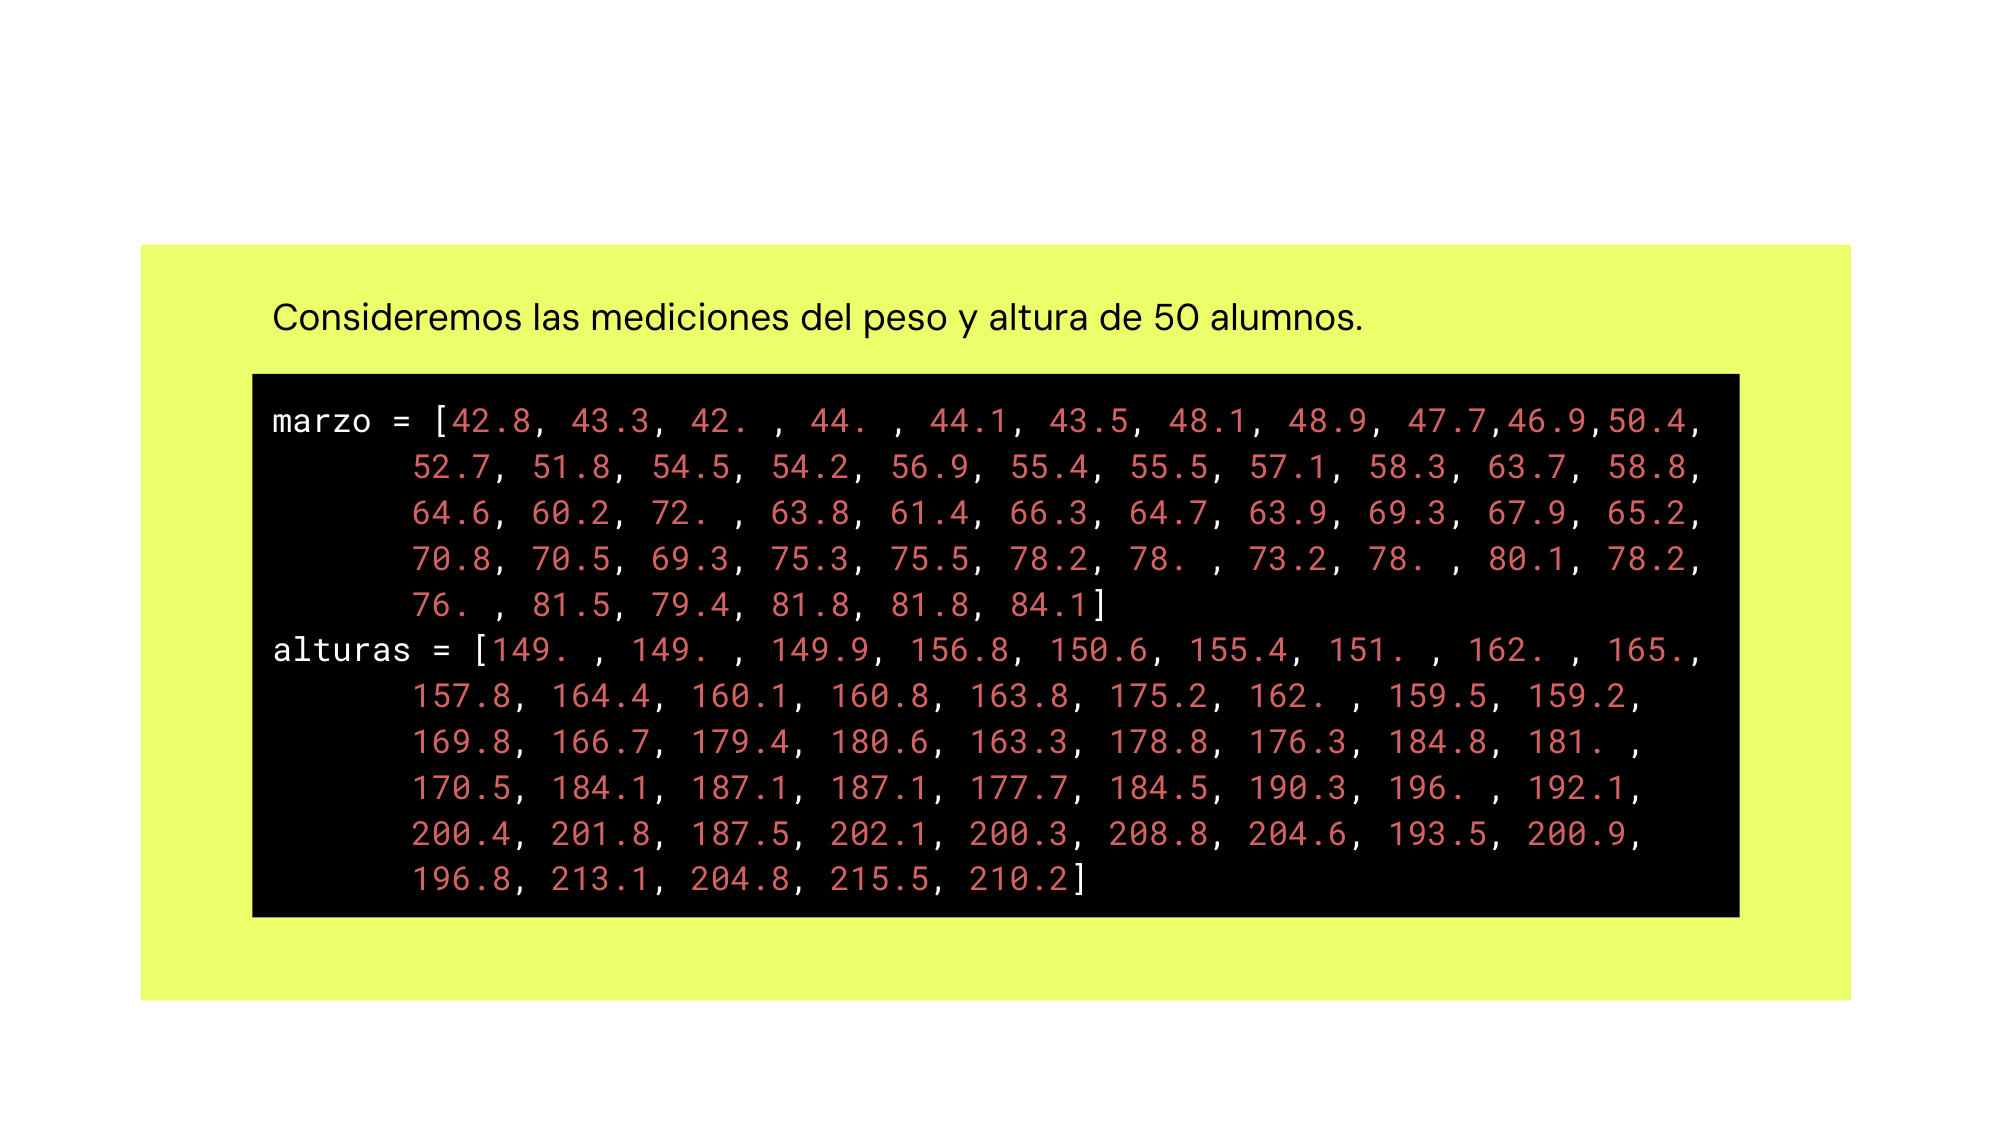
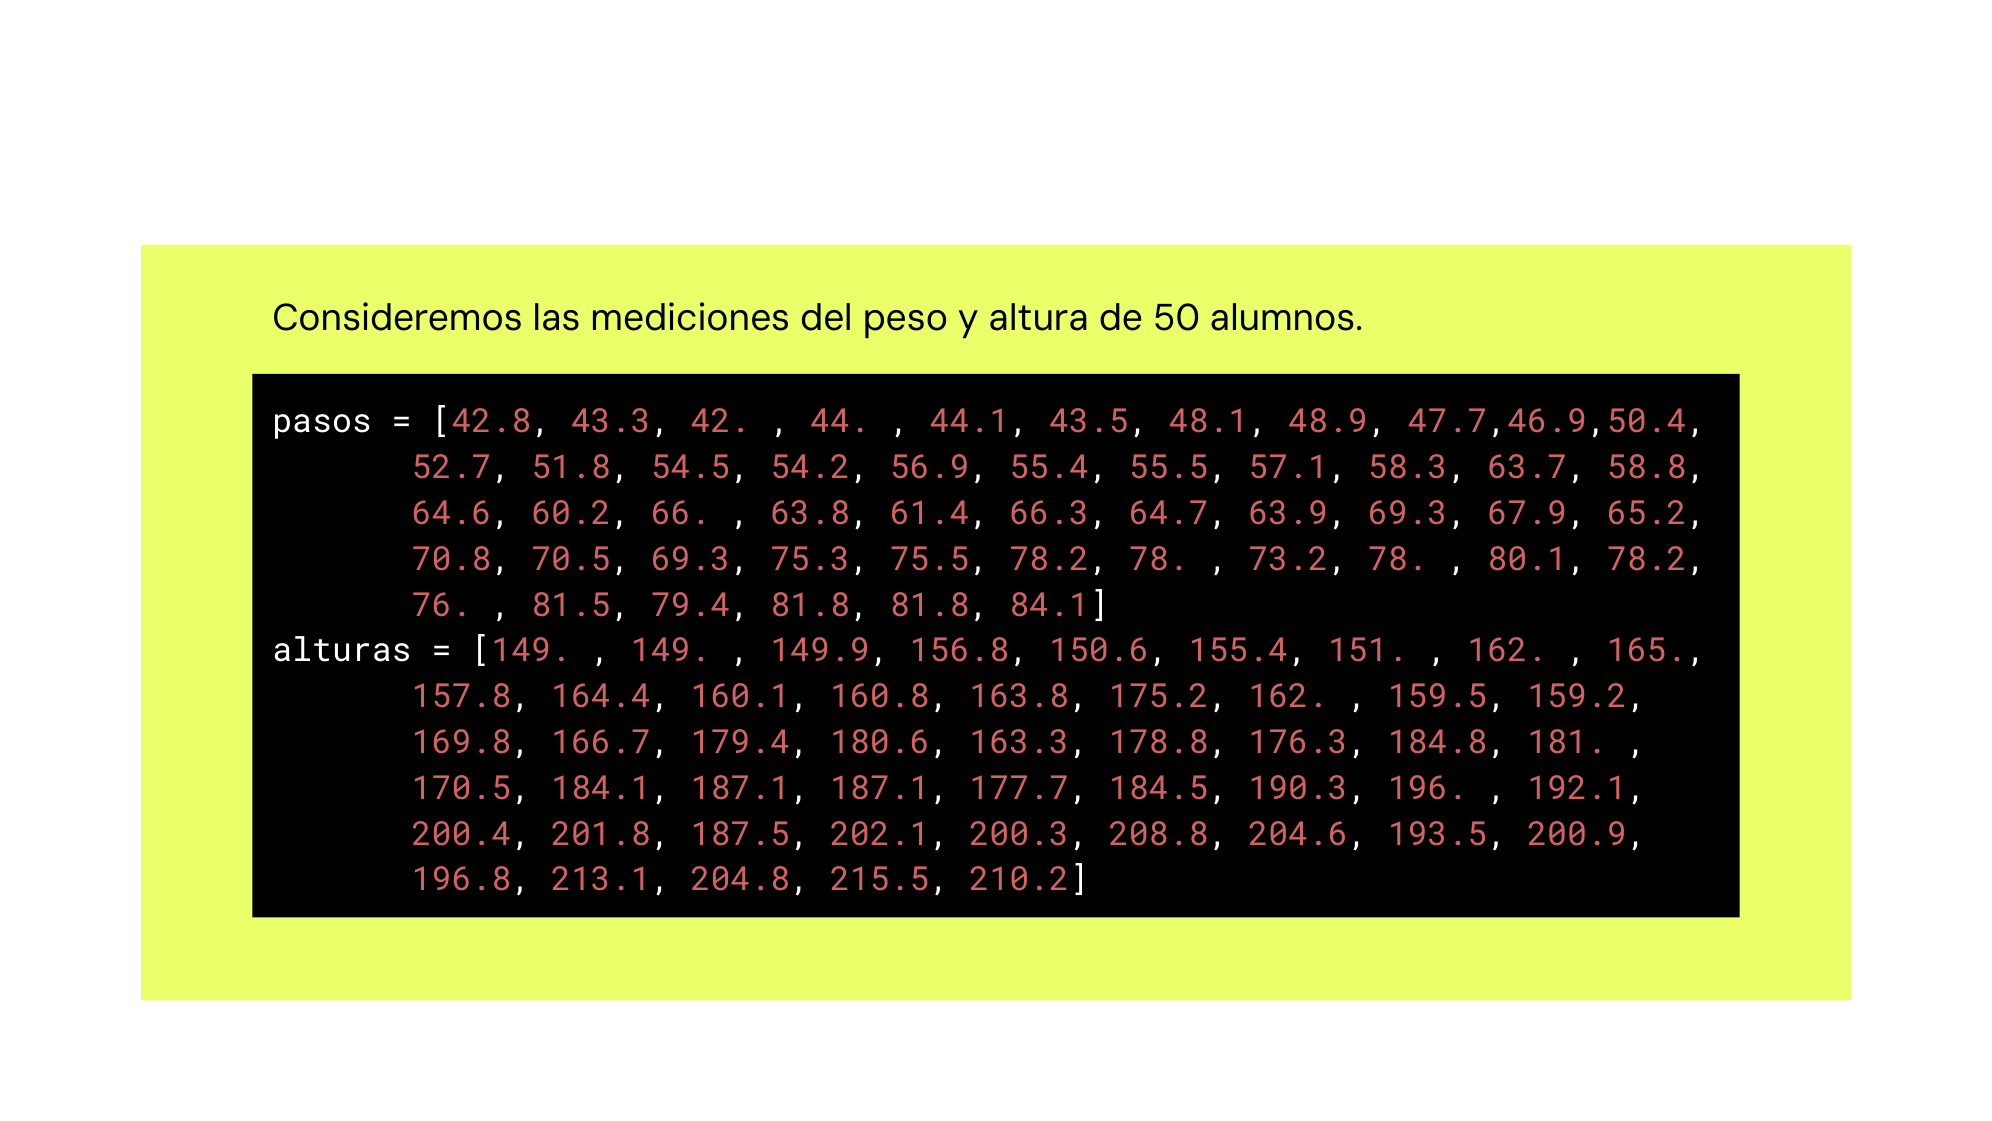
marzo: marzo -> pasos
72: 72 -> 66
